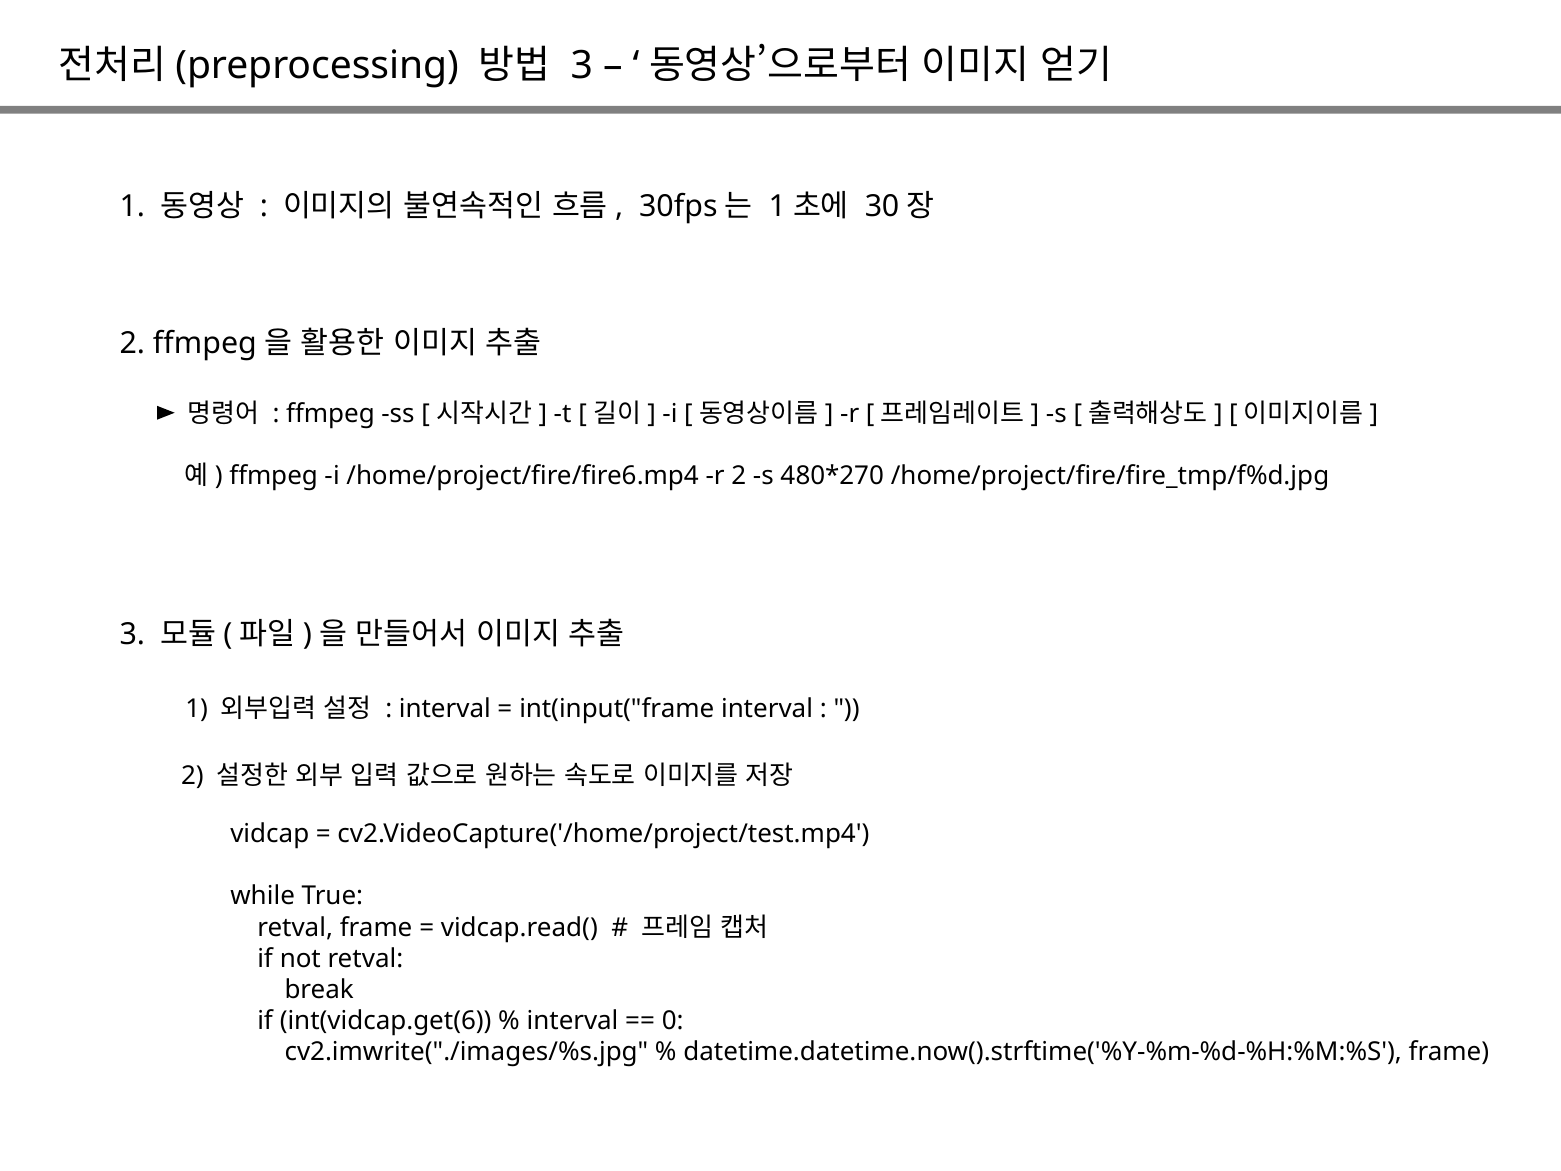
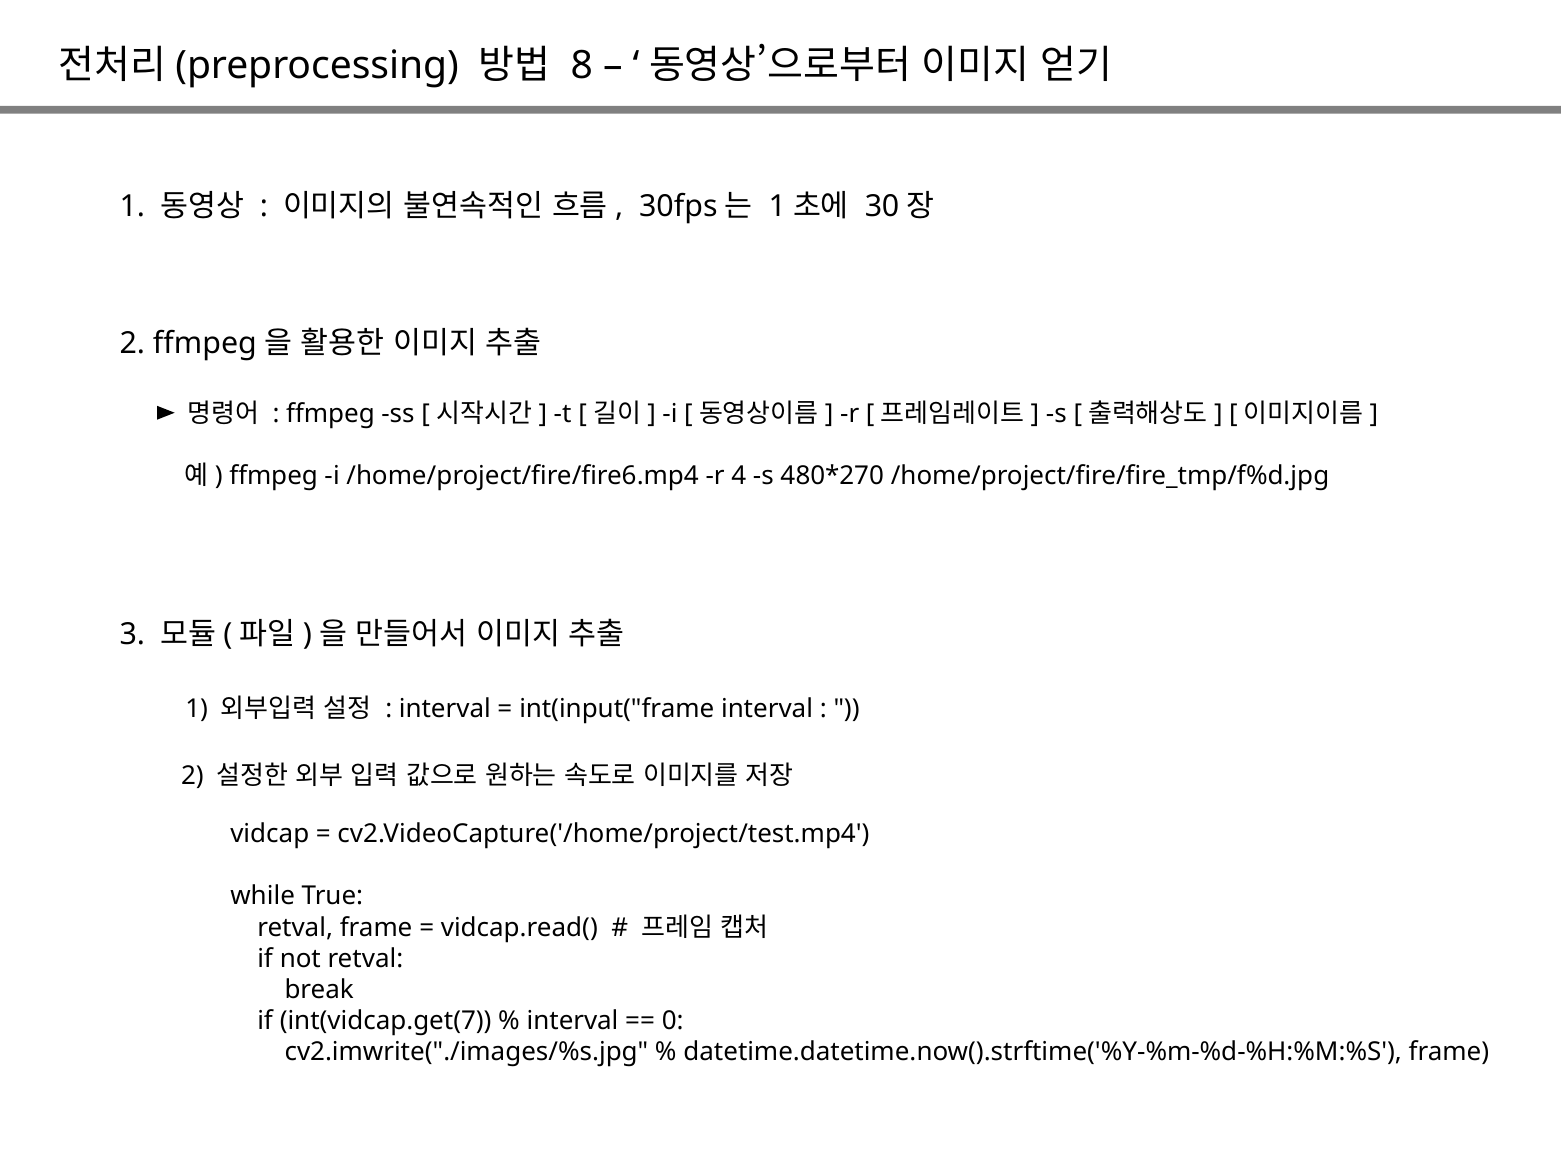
3 at (582, 65): 3 -> 8
r 2: 2 -> 4
int(vidcap.get(6: int(vidcap.get(6 -> int(vidcap.get(7
